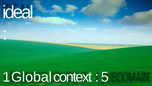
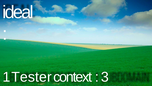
Global: Global -> Tester
5: 5 -> 3
